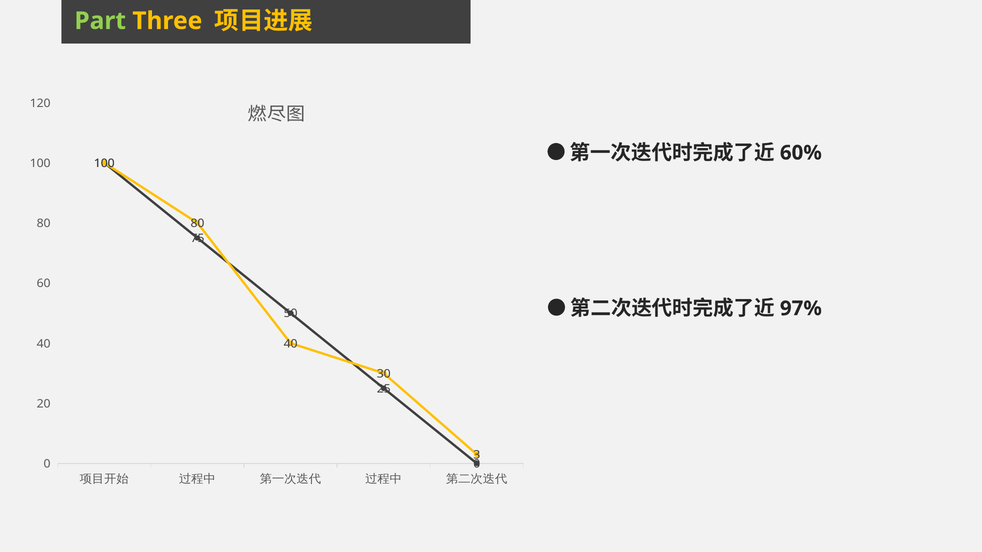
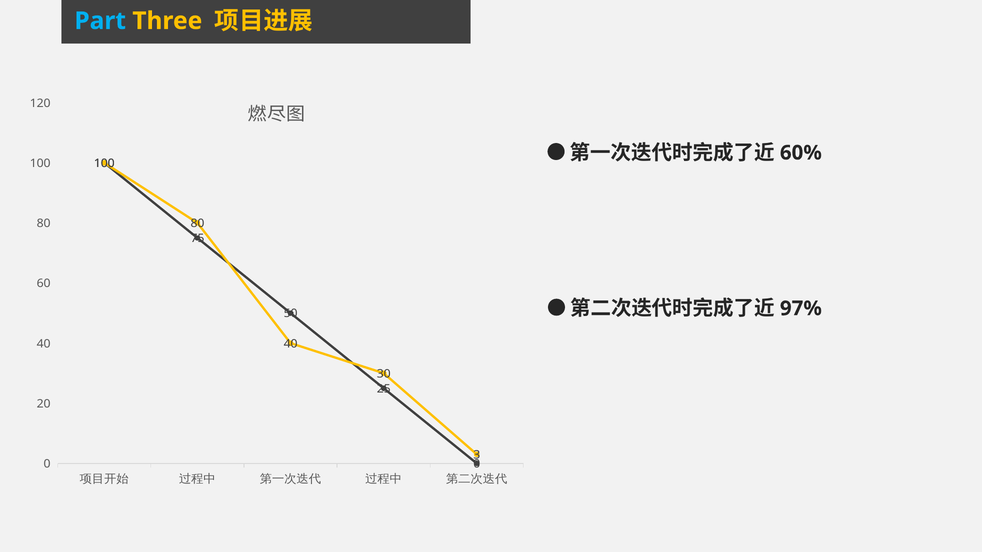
Part colour: light green -> light blue
